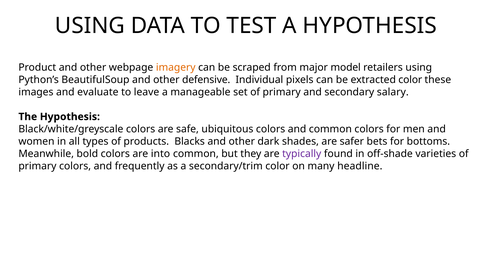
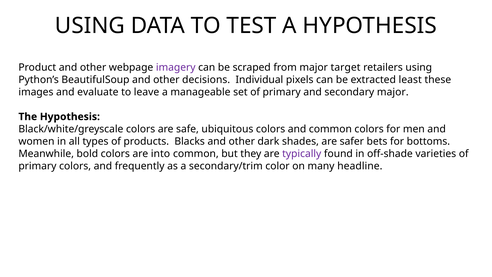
imagery colour: orange -> purple
model: model -> target
defensive: defensive -> decisions
extracted color: color -> least
secondary salary: salary -> major
